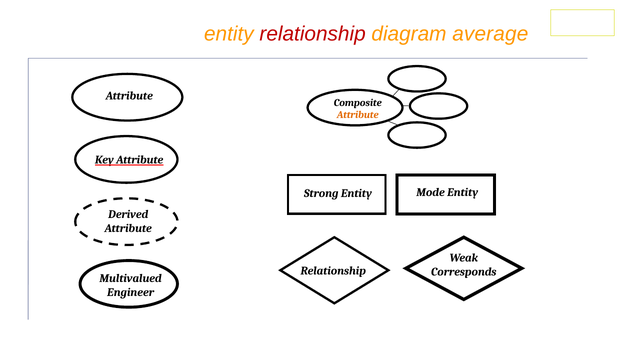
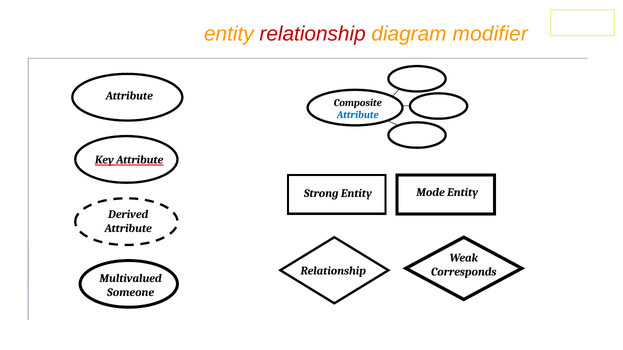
average: average -> modifier
Attribute at (358, 115) colour: orange -> blue
Engineer: Engineer -> Someone
